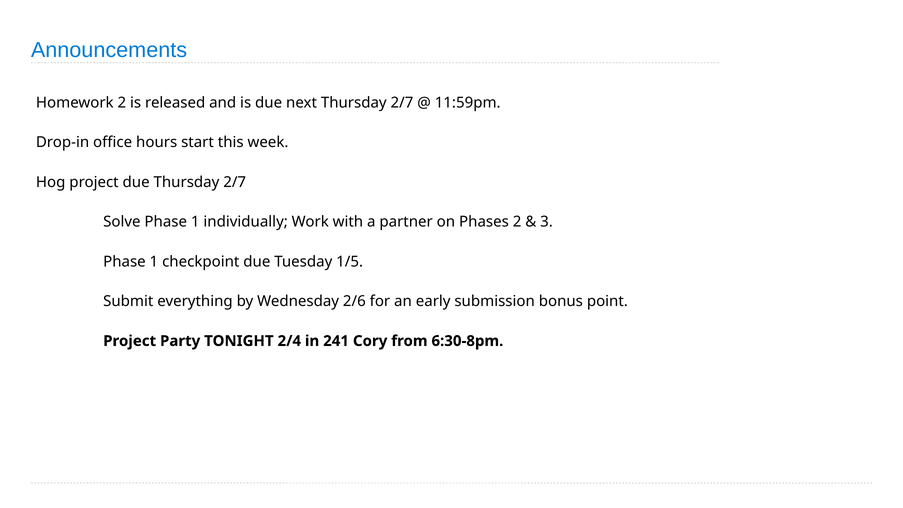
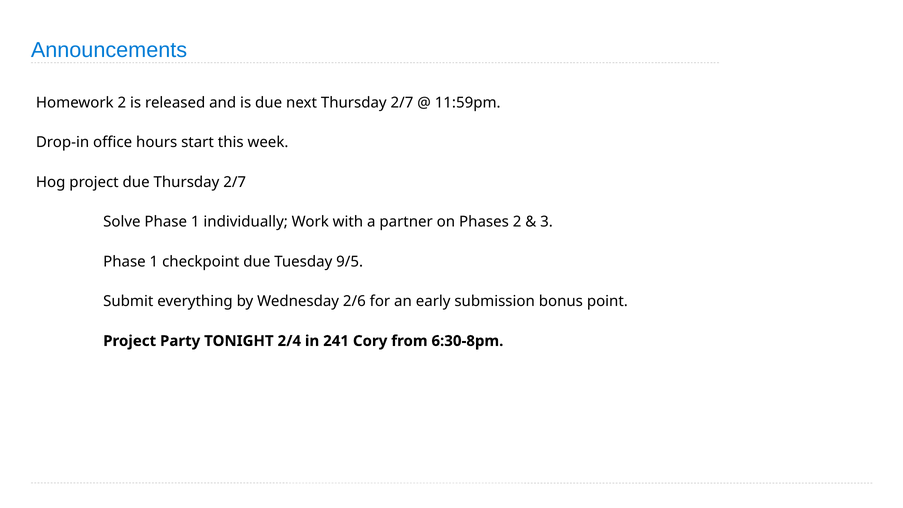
1/5: 1/5 -> 9/5
